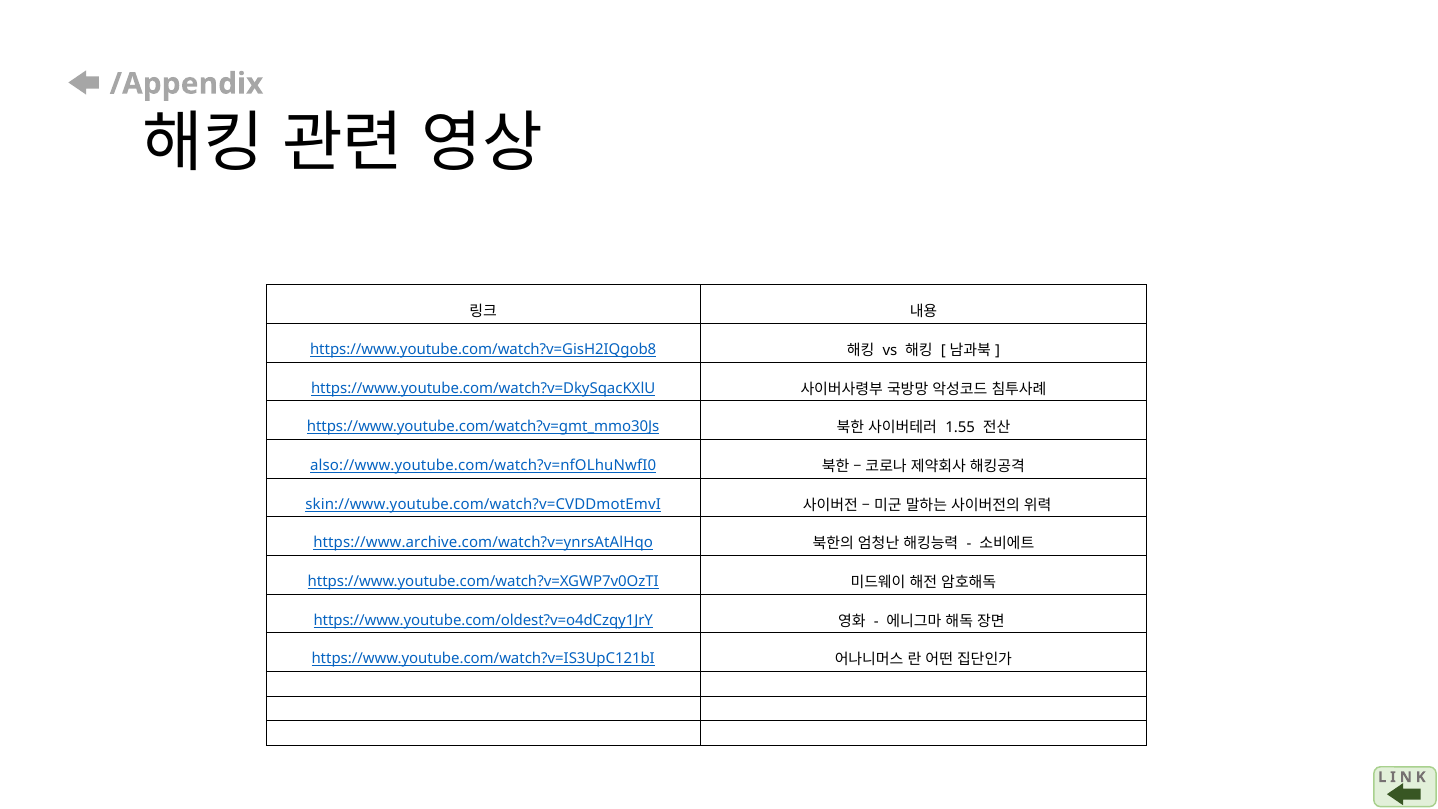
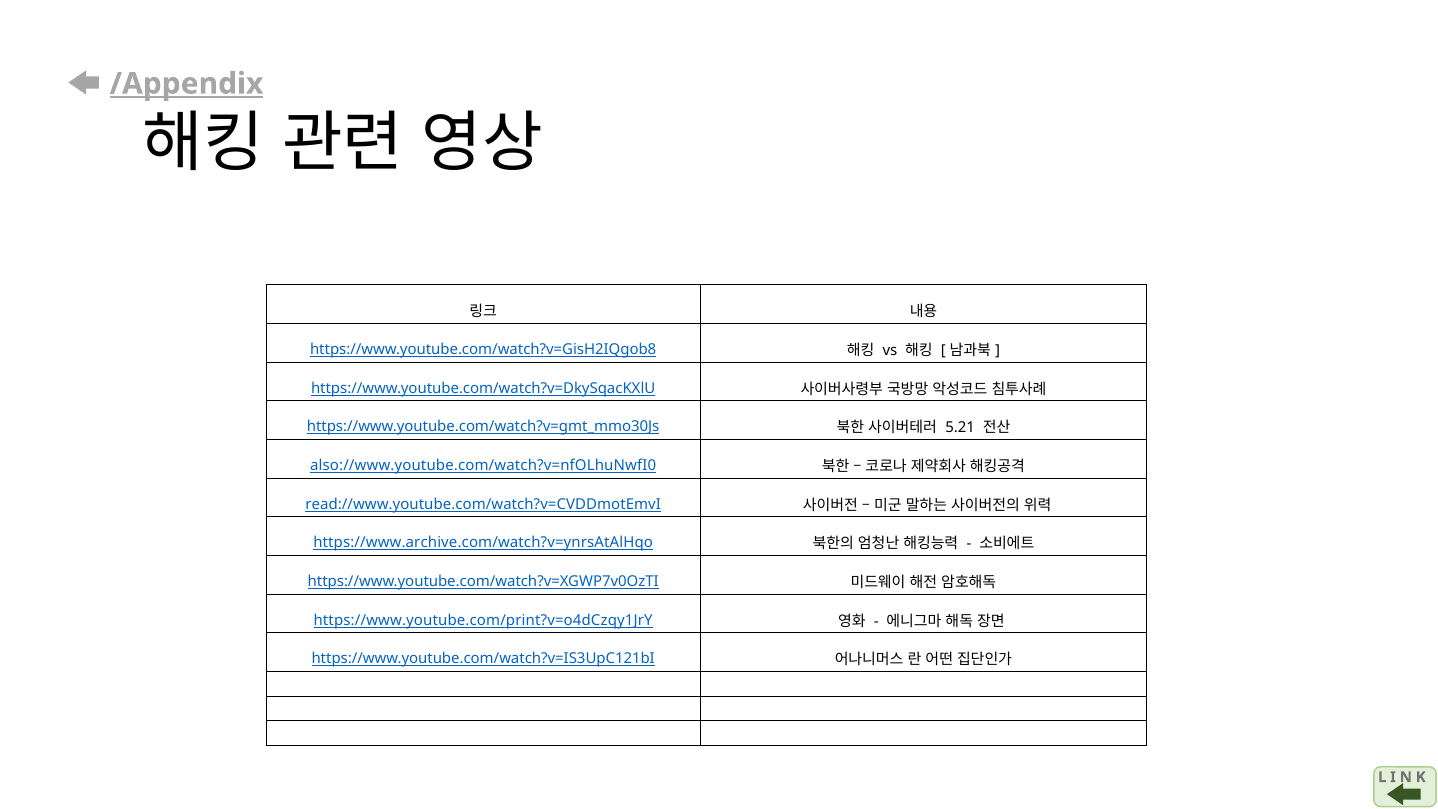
/Appendix underline: none -> present
1.55: 1.55 -> 5.21
skin://www.youtube.com/watch?v=CVDDmotEmvI: skin://www.youtube.com/watch?v=CVDDmotEmvI -> read://www.youtube.com/watch?v=CVDDmotEmvI
https://www.youtube.com/oldest?v=o4dCzqy1JrY: https://www.youtube.com/oldest?v=o4dCzqy1JrY -> https://www.youtube.com/print?v=o4dCzqy1JrY
